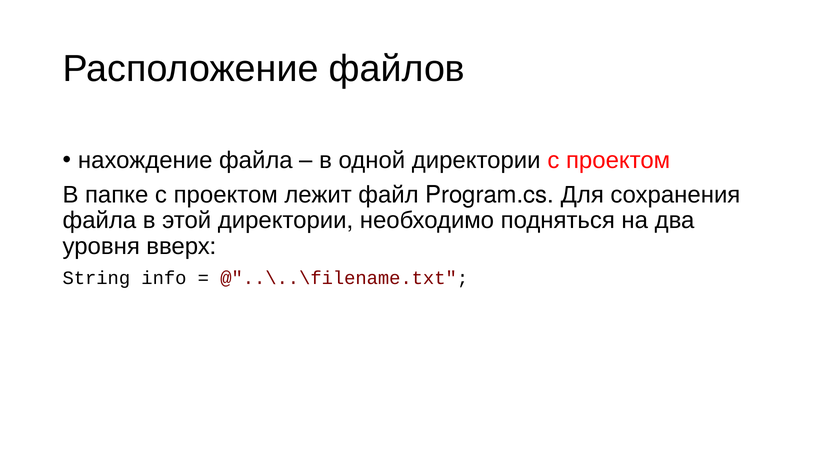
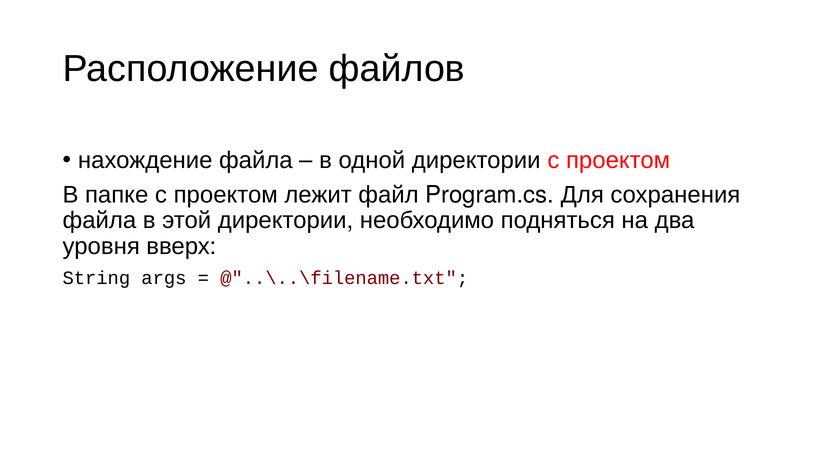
info: info -> args
